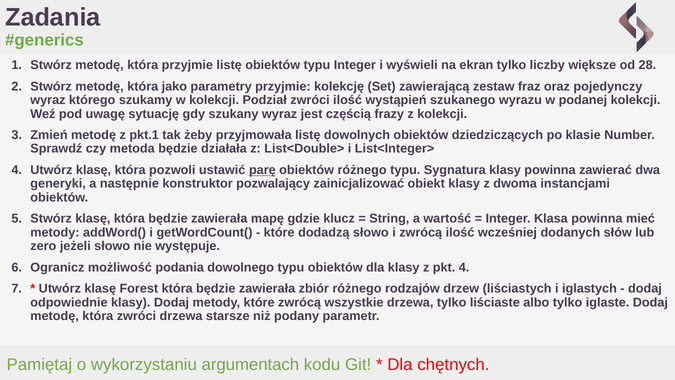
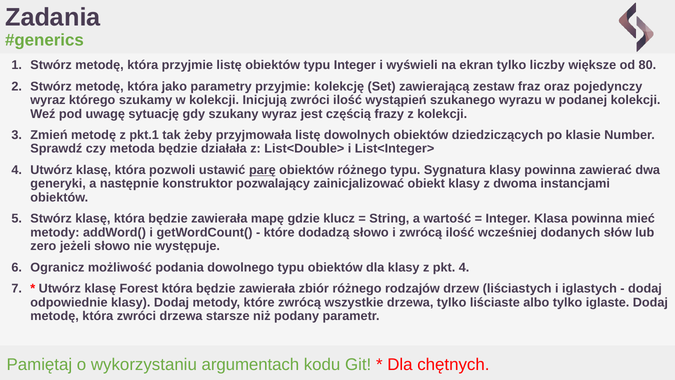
28: 28 -> 80
Podział: Podział -> Inicjują
